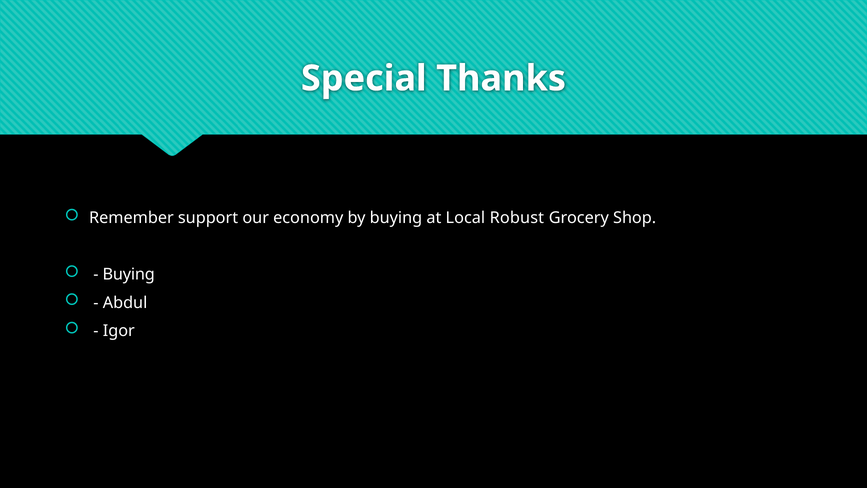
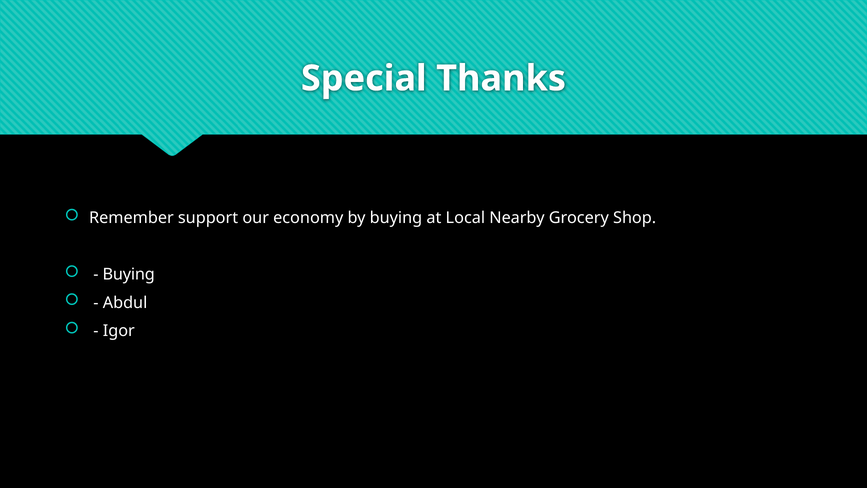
Robust: Robust -> Nearby
